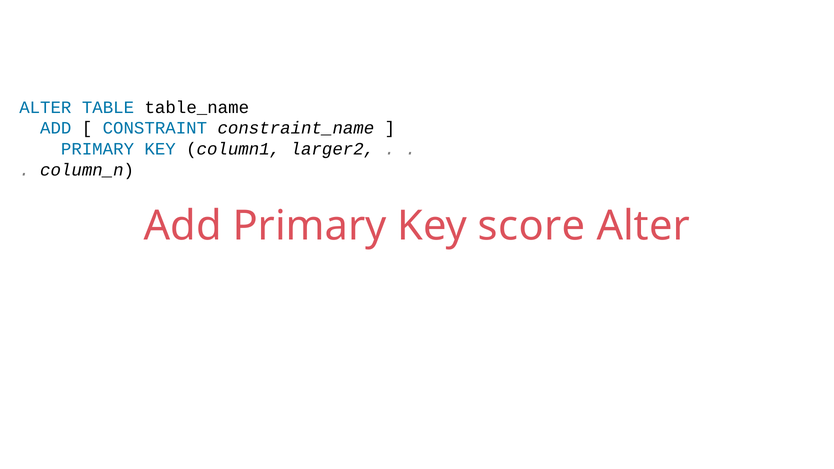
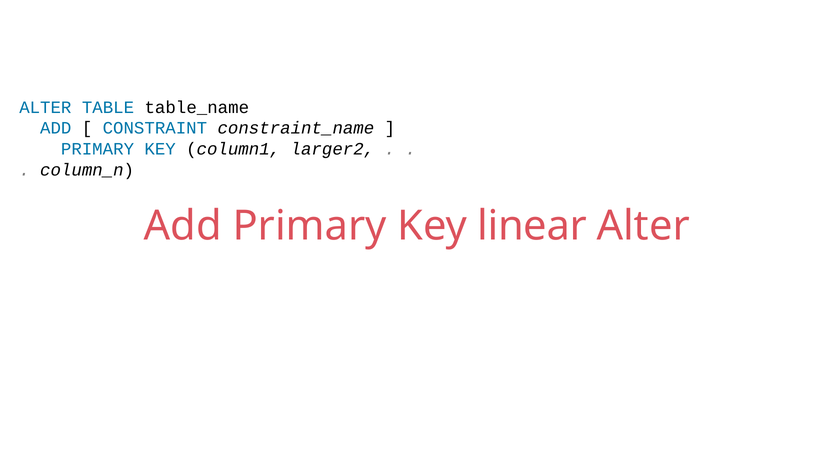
score: score -> linear
